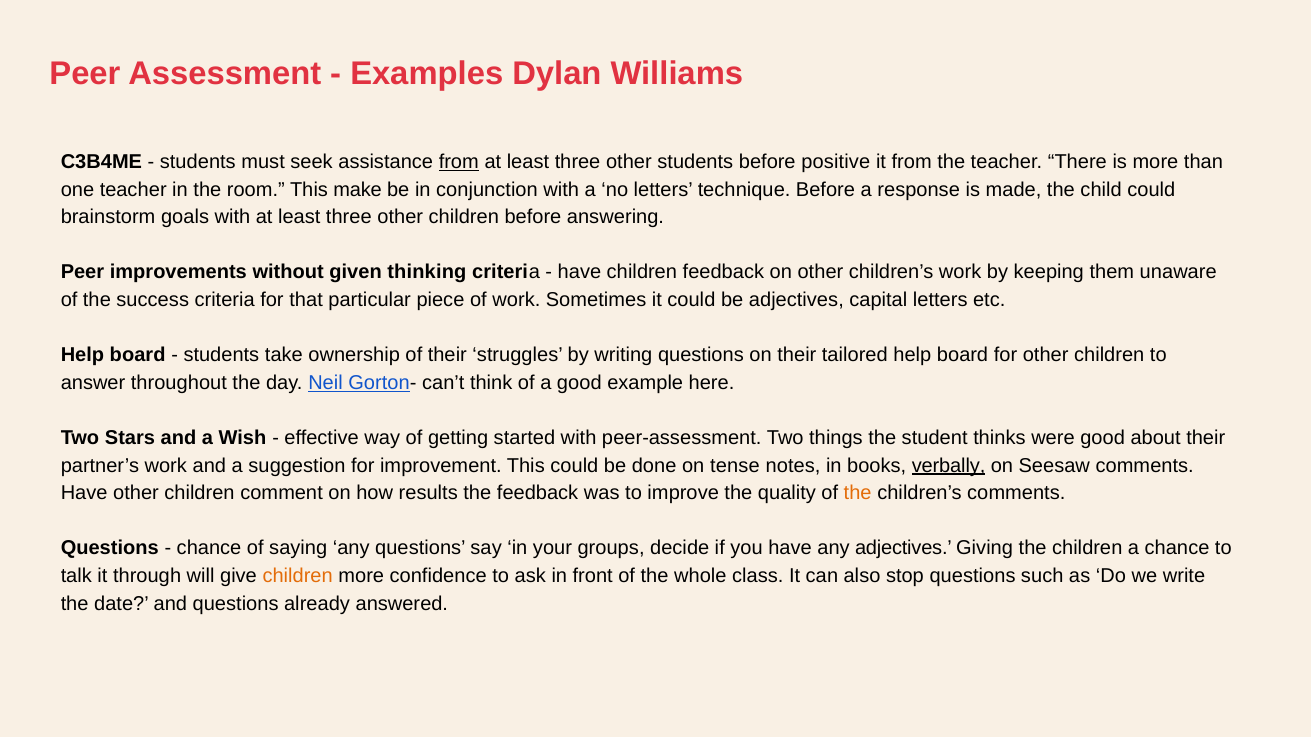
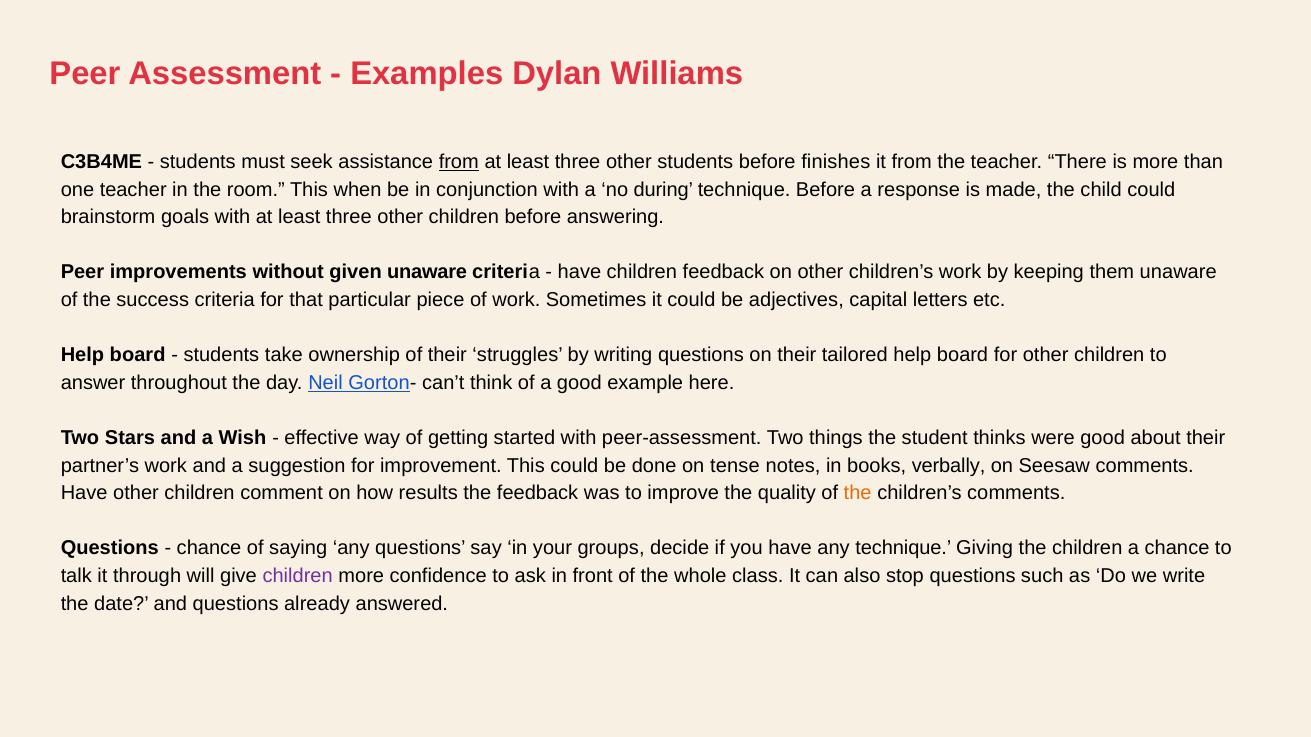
positive: positive -> finishes
make: make -> when
no letters: letters -> during
given thinking: thinking -> unaware
verbally underline: present -> none
any adjectives: adjectives -> technique
children at (298, 576) colour: orange -> purple
